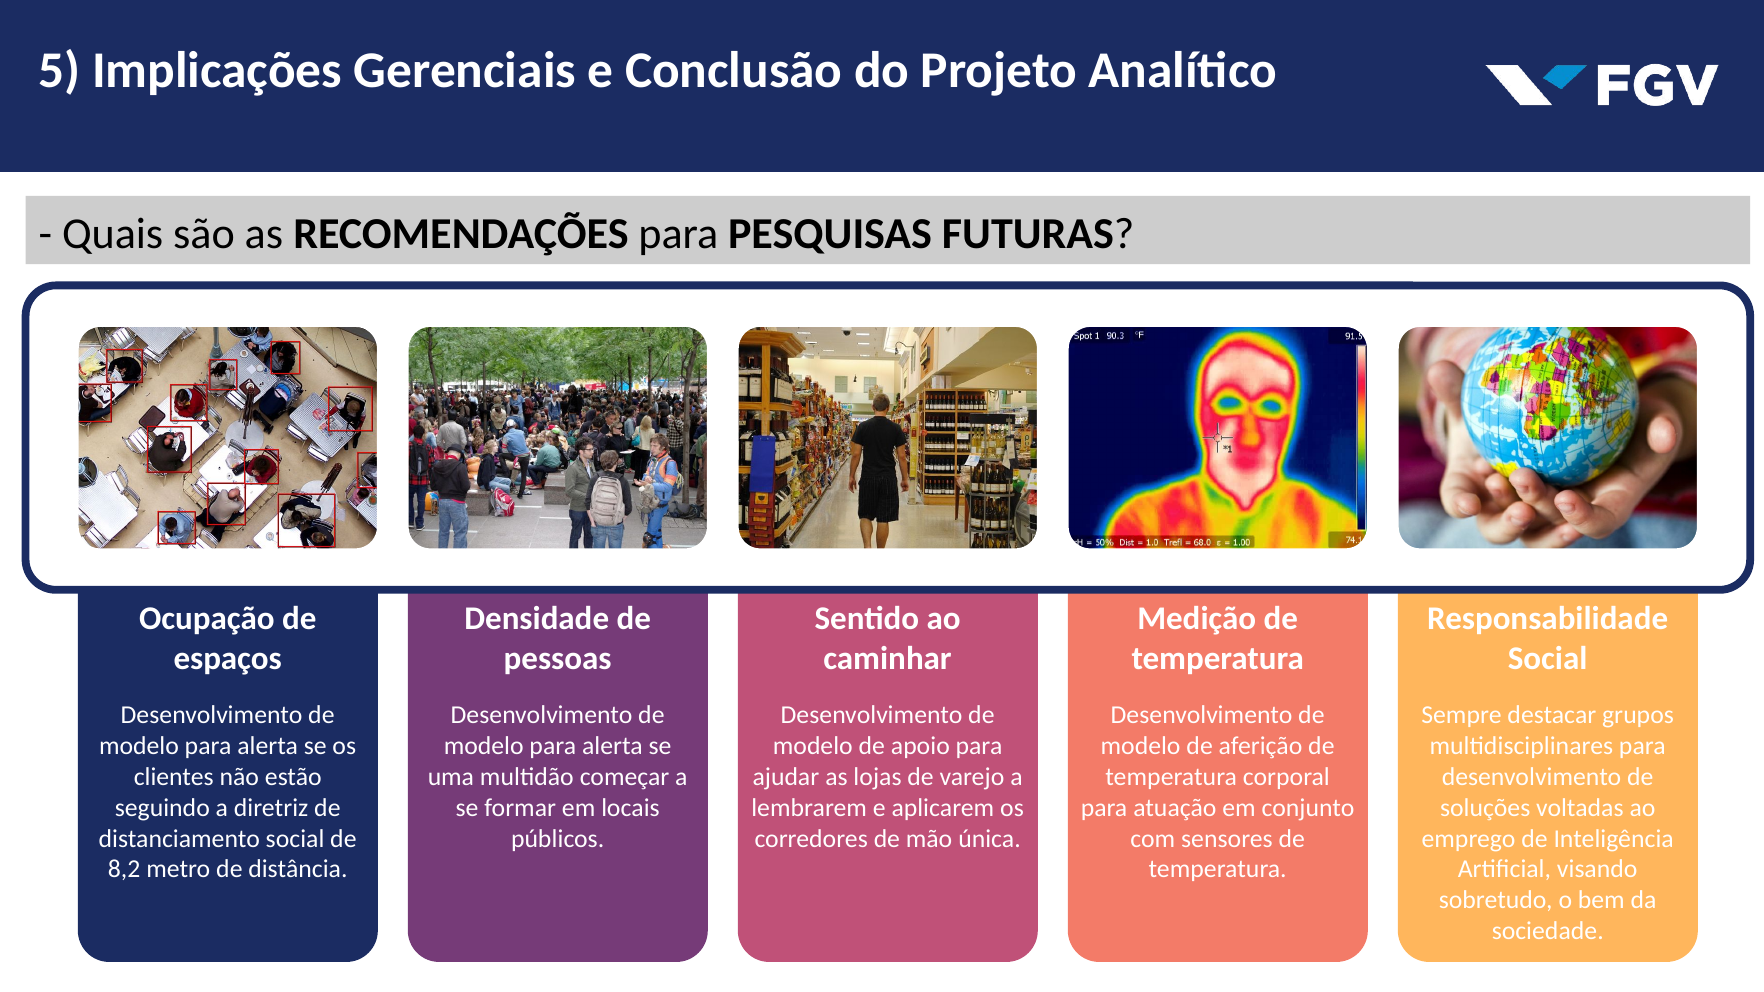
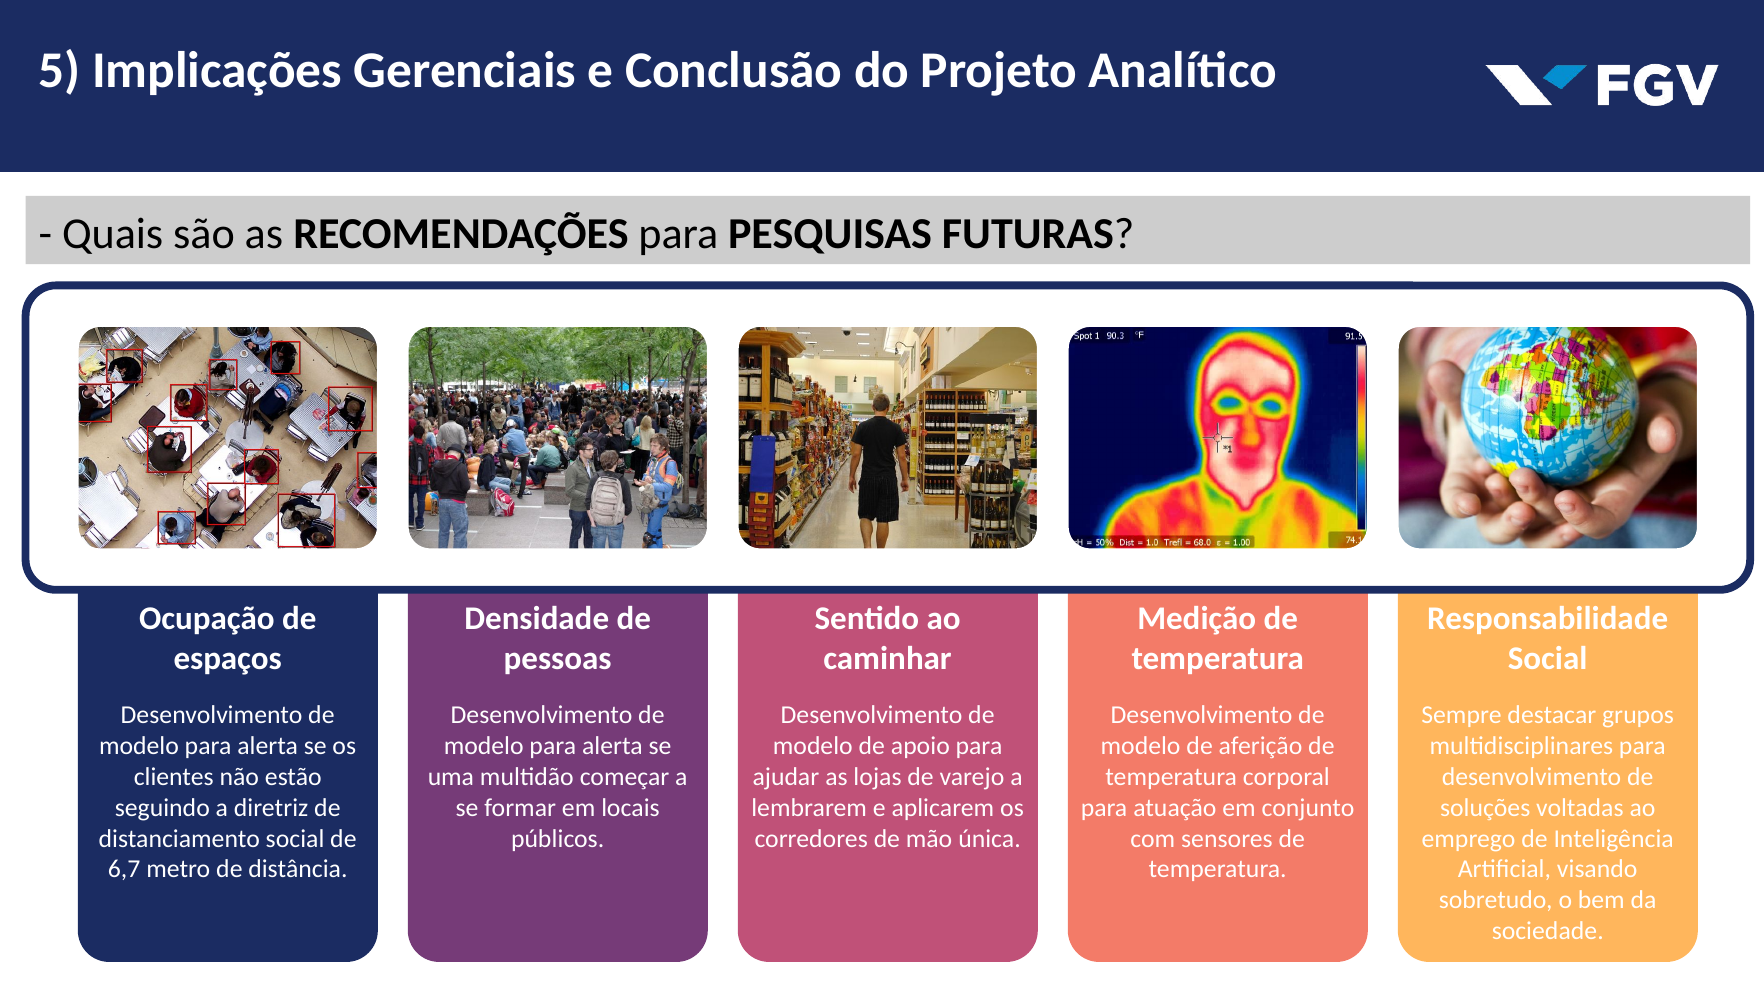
8,2: 8,2 -> 6,7
